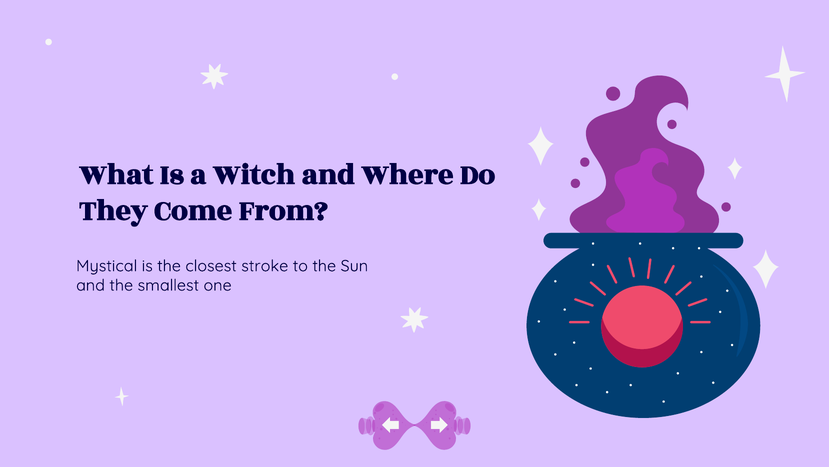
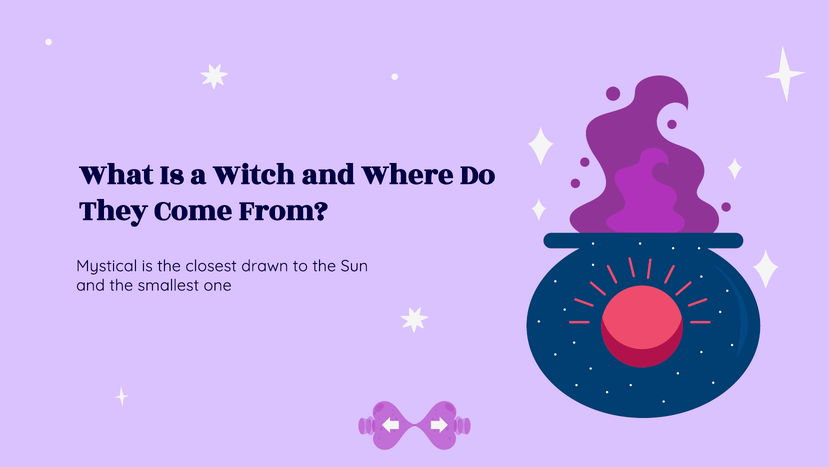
stroke: stroke -> drawn
